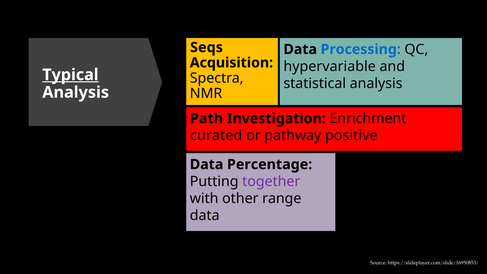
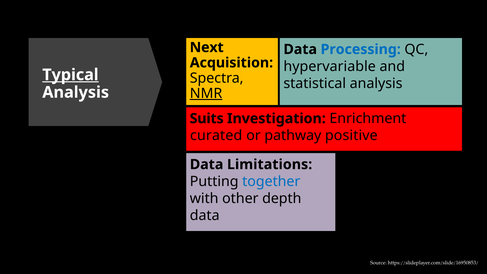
Seqs: Seqs -> Next
NMR underline: none -> present
Path: Path -> Suits
Percentage: Percentage -> Limitations
together colour: purple -> blue
range: range -> depth
